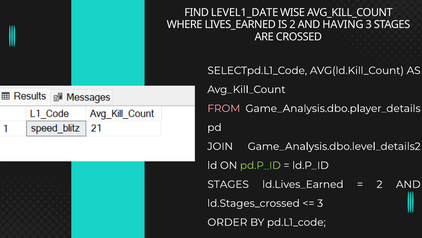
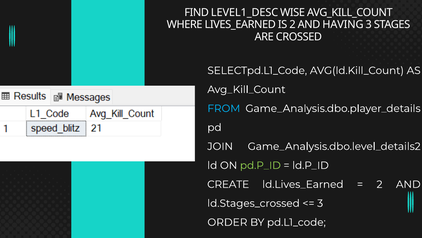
LEVEL1_DATE: LEVEL1_DATE -> LEVEL1_DESC
FROM colour: pink -> light blue
STAGES at (228, 184): STAGES -> CREATE
